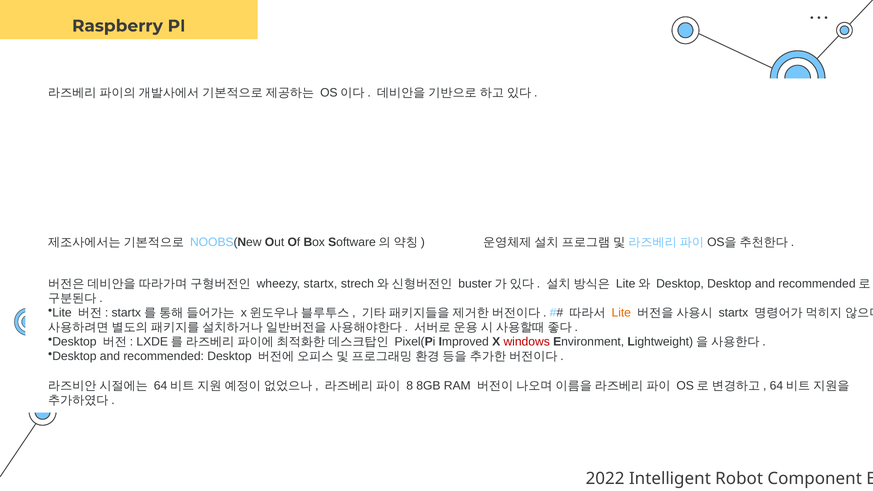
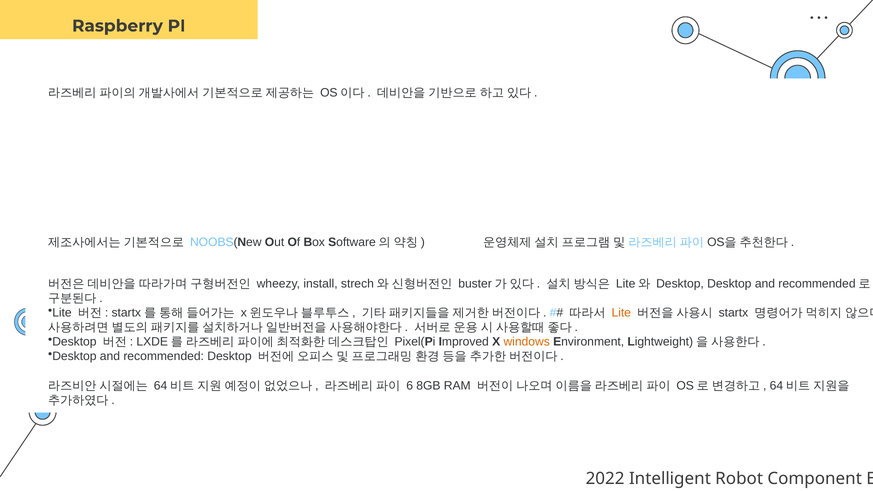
wheezy startx: startx -> install
windows colour: red -> orange
8: 8 -> 6
